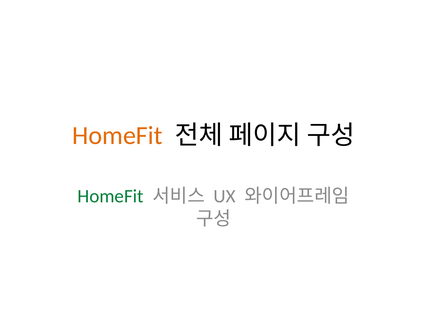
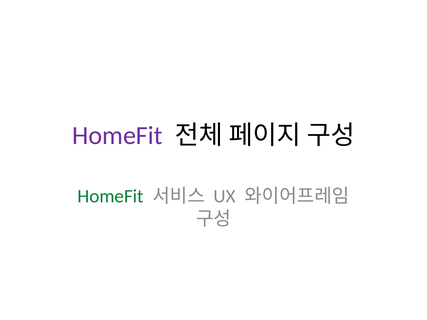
HomeFit at (117, 136) colour: orange -> purple
